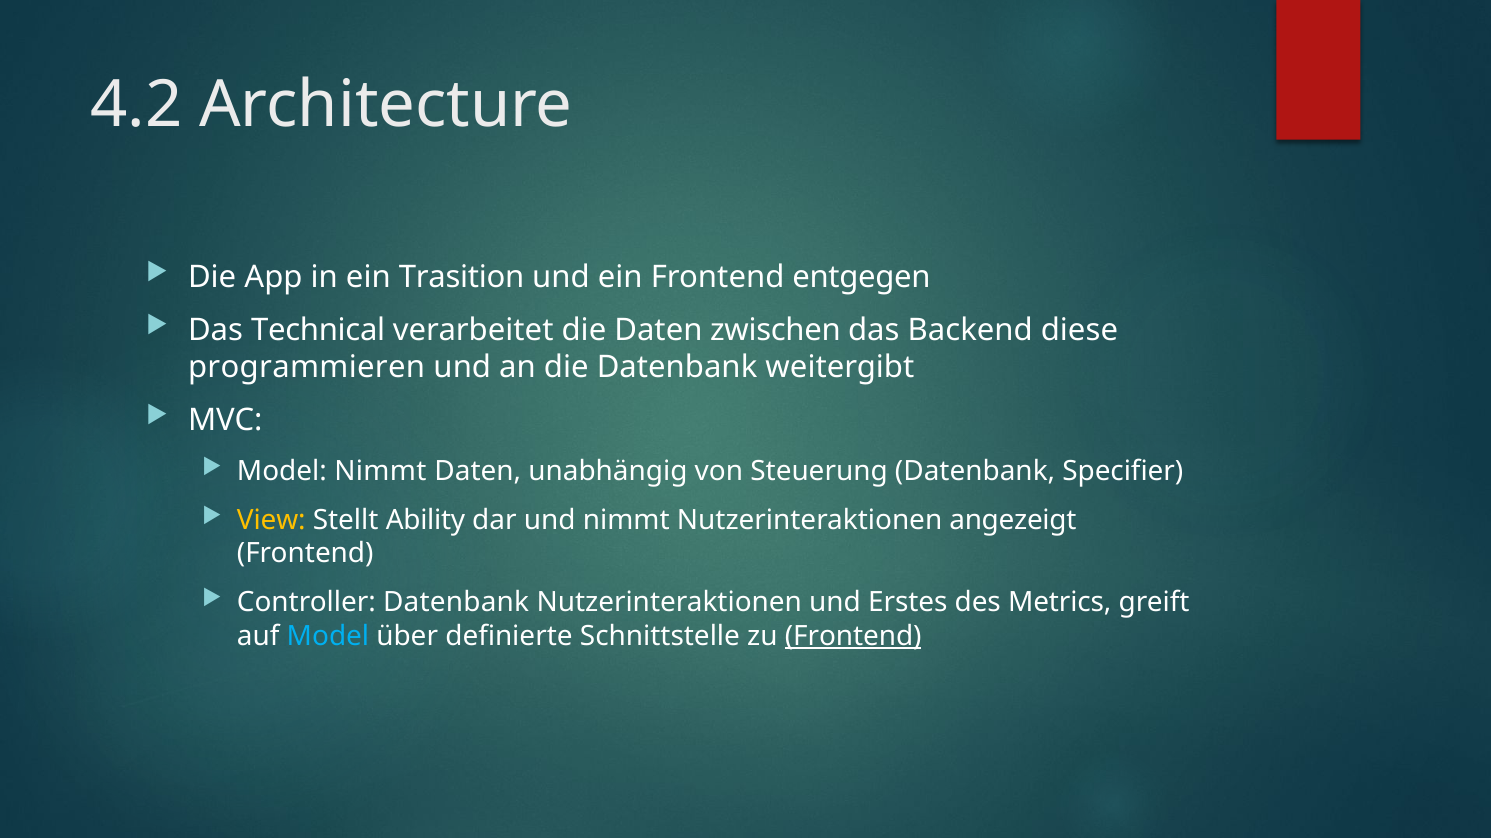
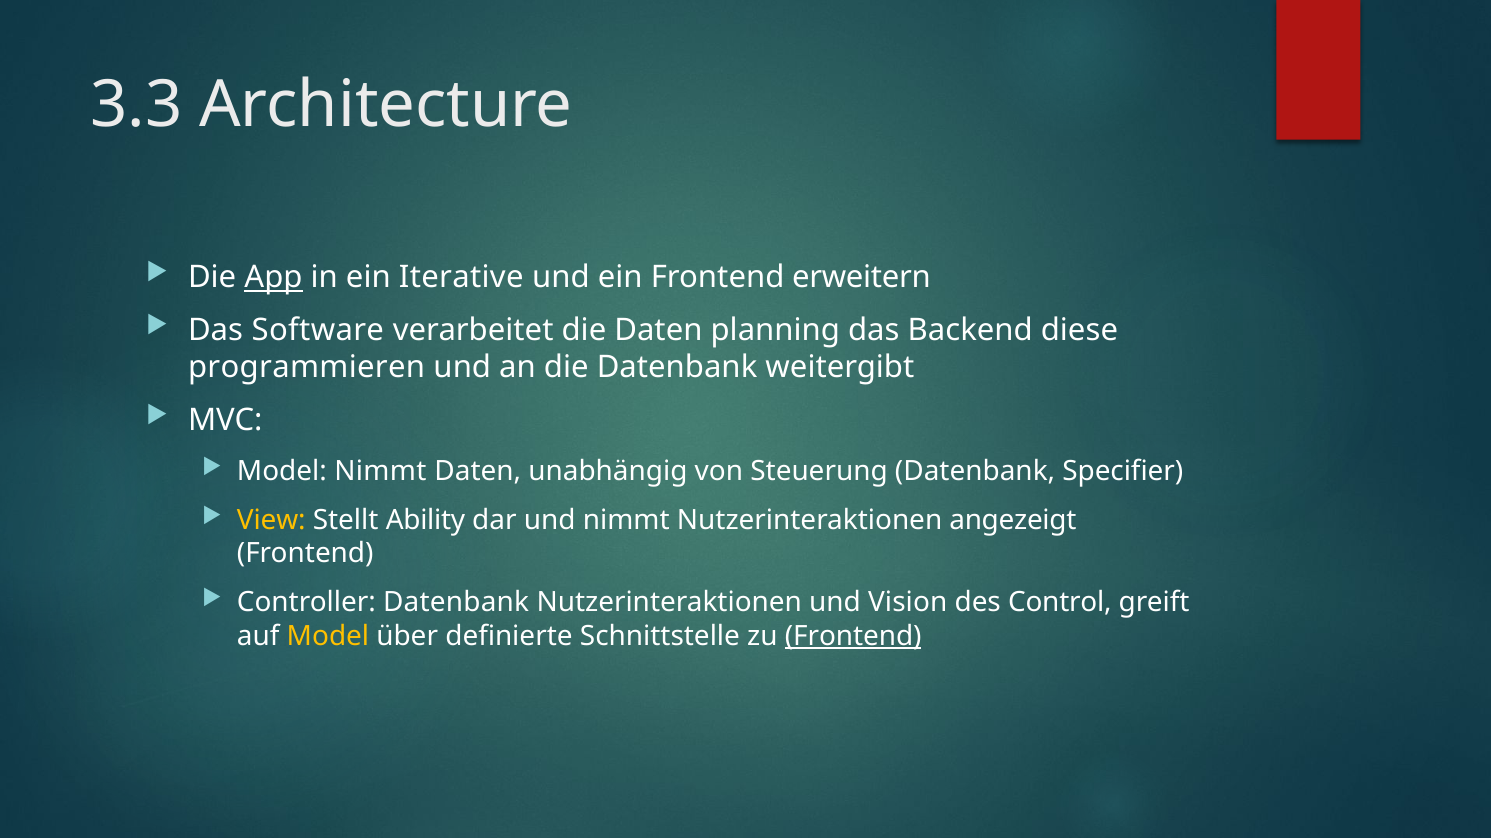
4.2: 4.2 -> 3.3
App underline: none -> present
Trasition: Trasition -> Iterative
entgegen: entgegen -> erweitern
Technical: Technical -> Software
zwischen: zwischen -> planning
Erstes: Erstes -> Vision
Metrics: Metrics -> Control
Model at (328, 637) colour: light blue -> yellow
